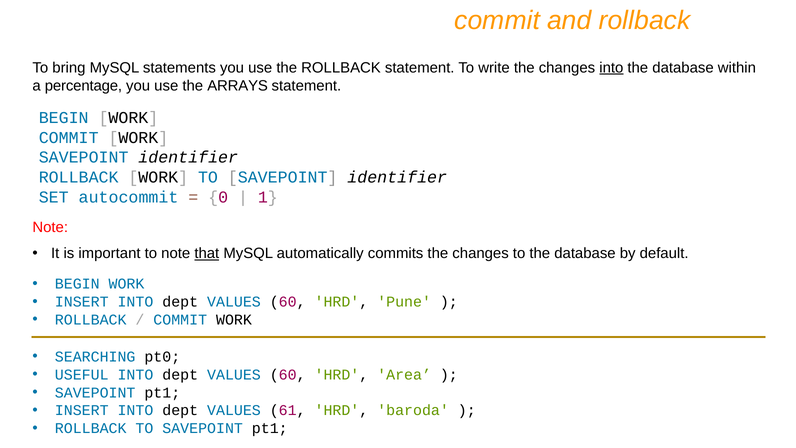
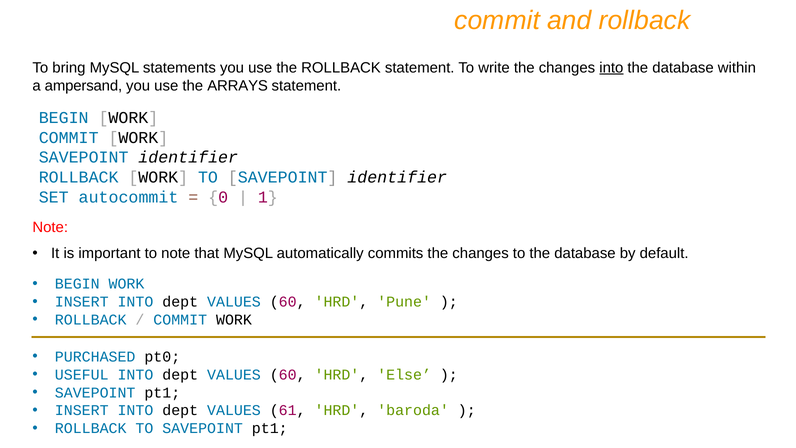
percentage: percentage -> ampersand
that underline: present -> none
SEARCHING: SEARCHING -> PURCHASED
Area: Area -> Else
